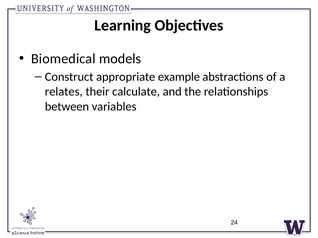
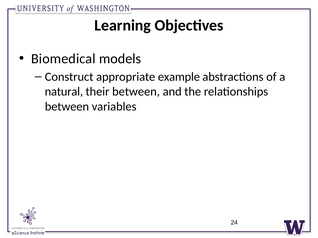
relates: relates -> natural
their calculate: calculate -> between
